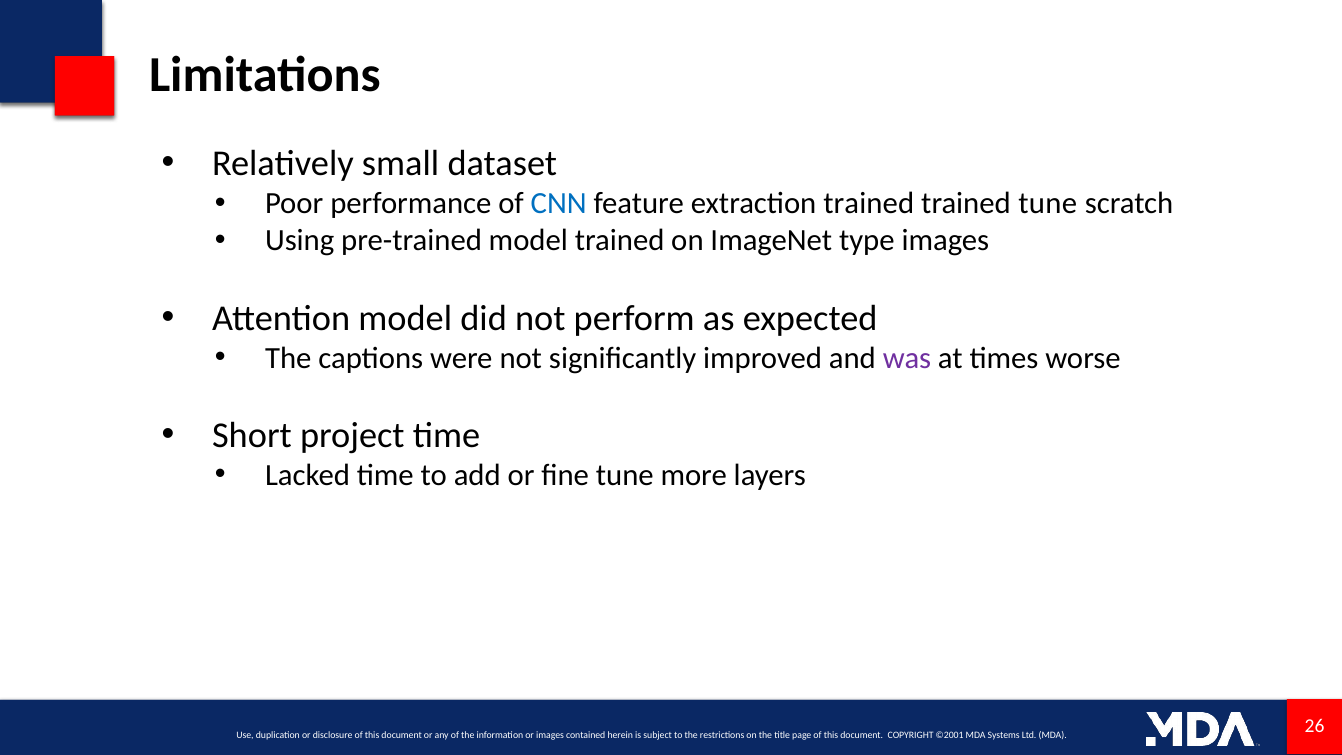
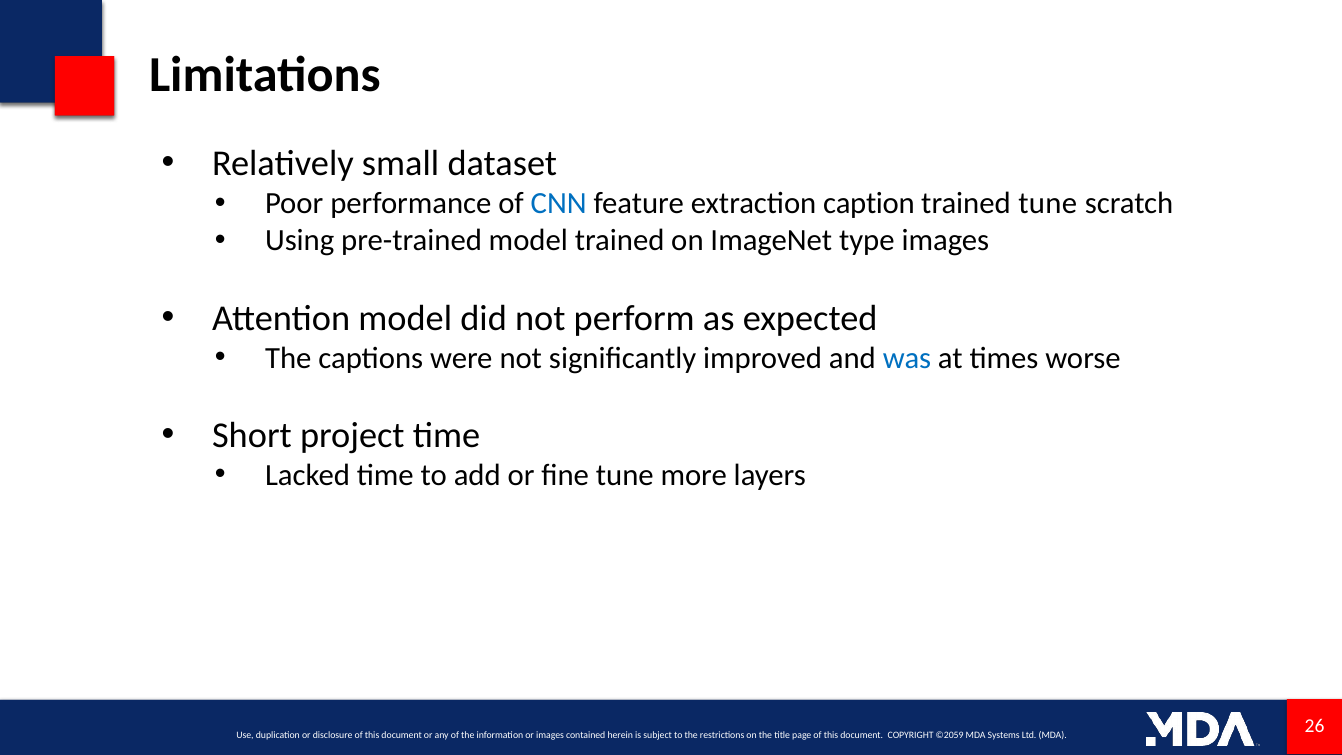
extraction trained: trained -> caption
was colour: purple -> blue
©2001: ©2001 -> ©2059
